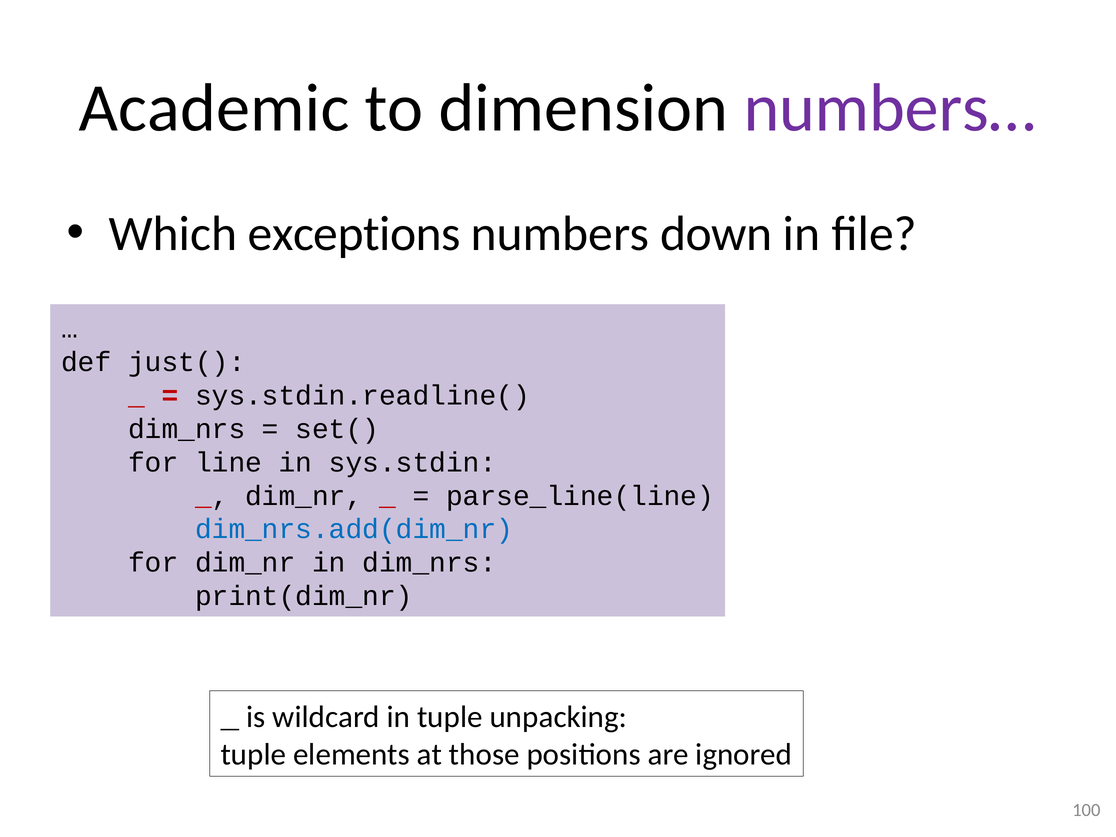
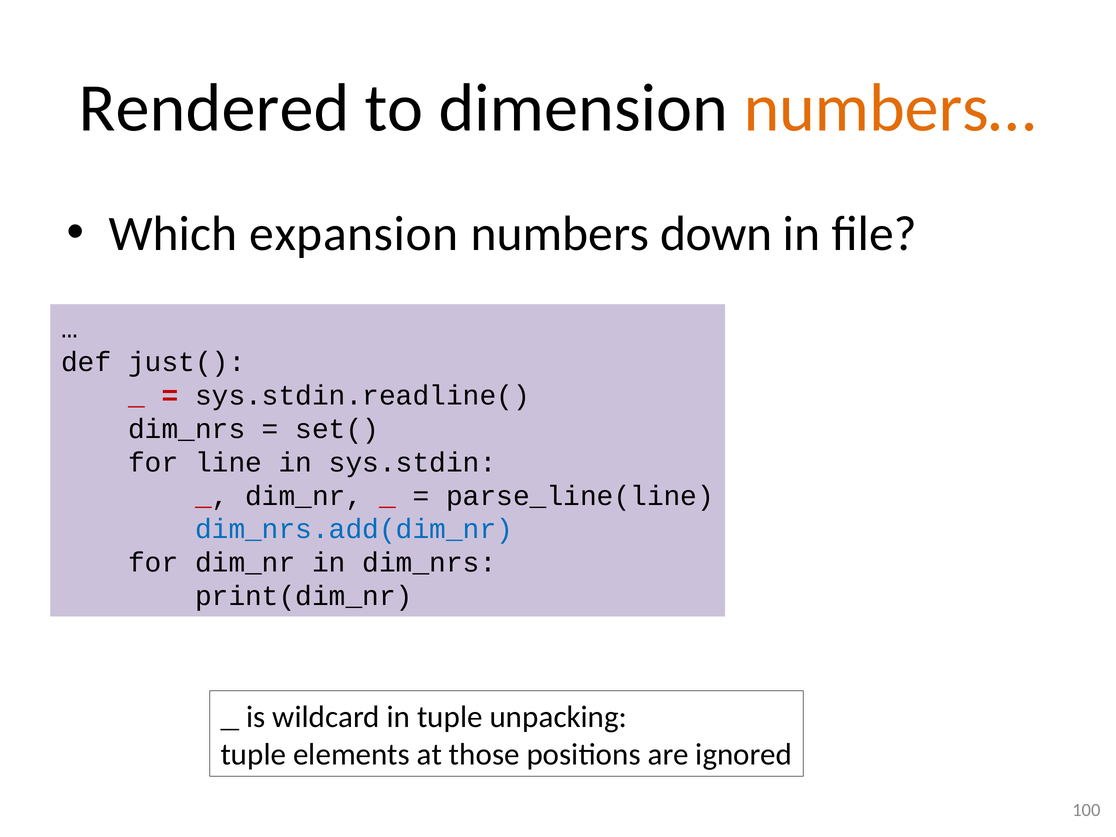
Academic: Academic -> Rendered
numbers… colour: purple -> orange
exceptions: exceptions -> expansion
